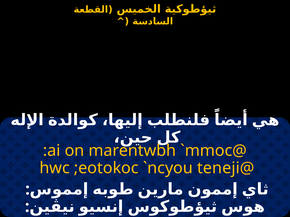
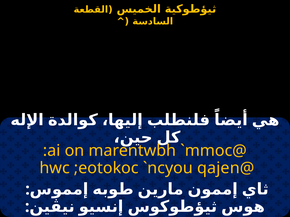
teneji@: teneji@ -> qajen@
